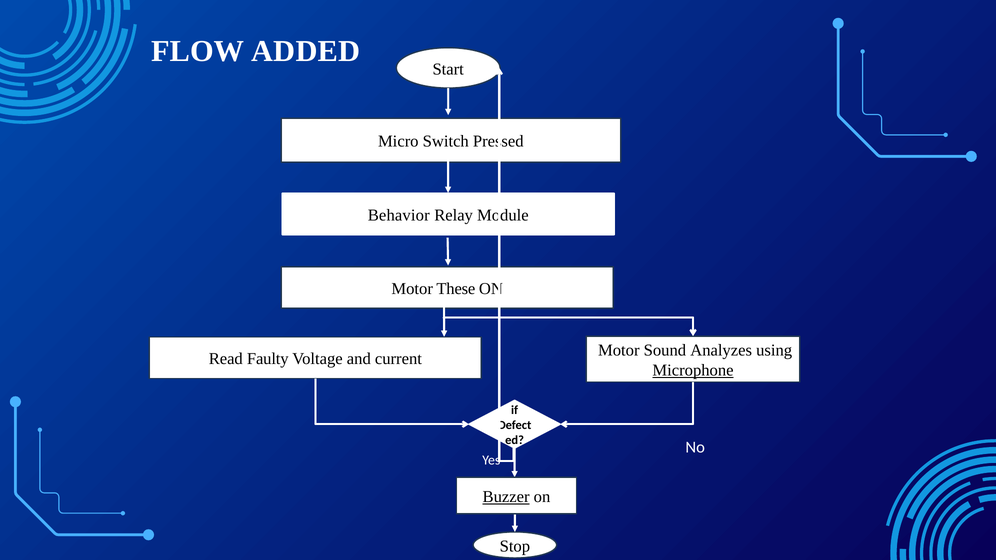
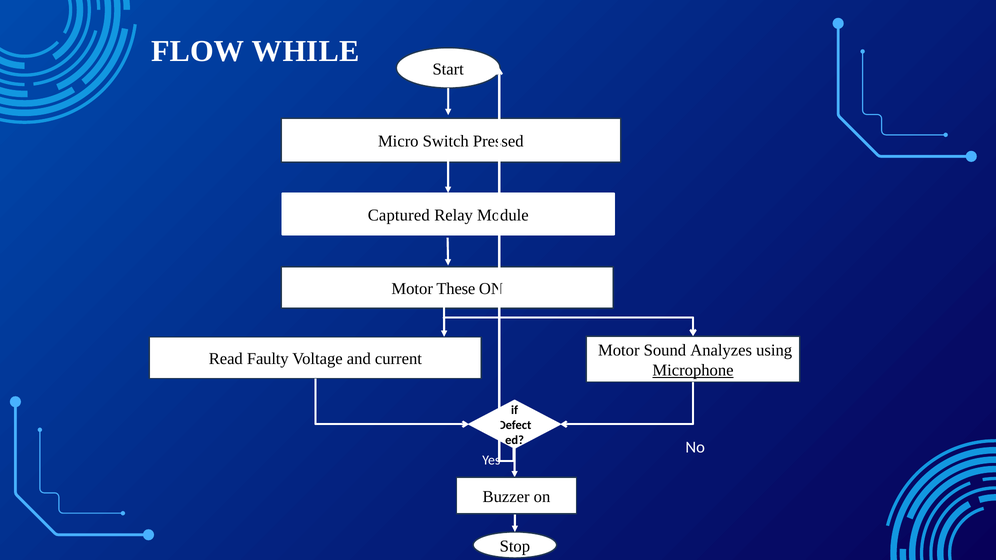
ADDED: ADDED -> WHILE
Behavior: Behavior -> Captured
Buzzer underline: present -> none
